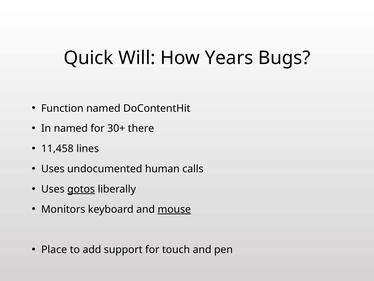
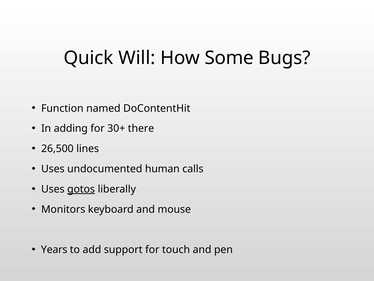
Years: Years -> Some
In named: named -> adding
11,458: 11,458 -> 26,500
mouse underline: present -> none
Place: Place -> Years
